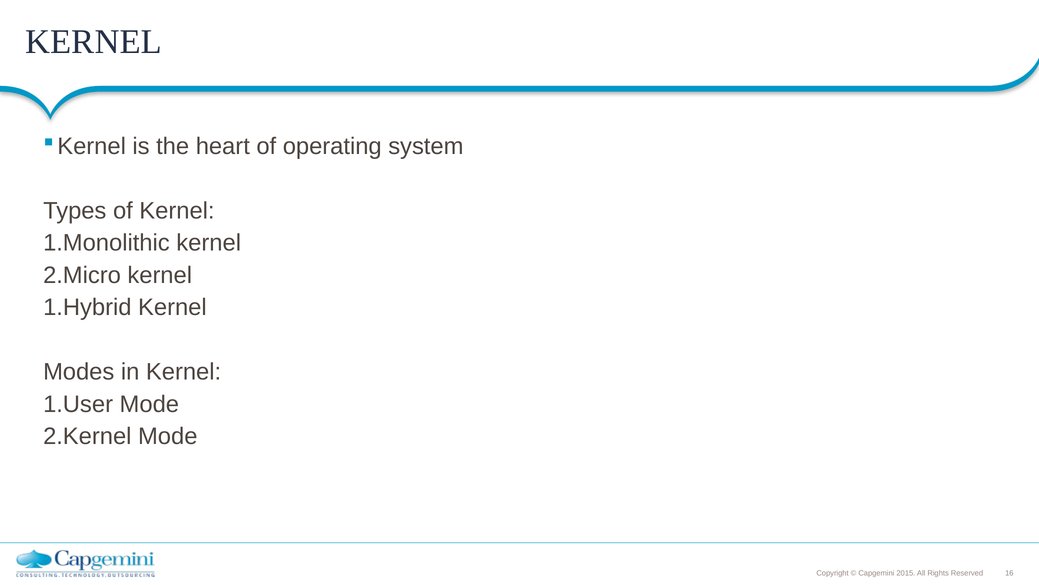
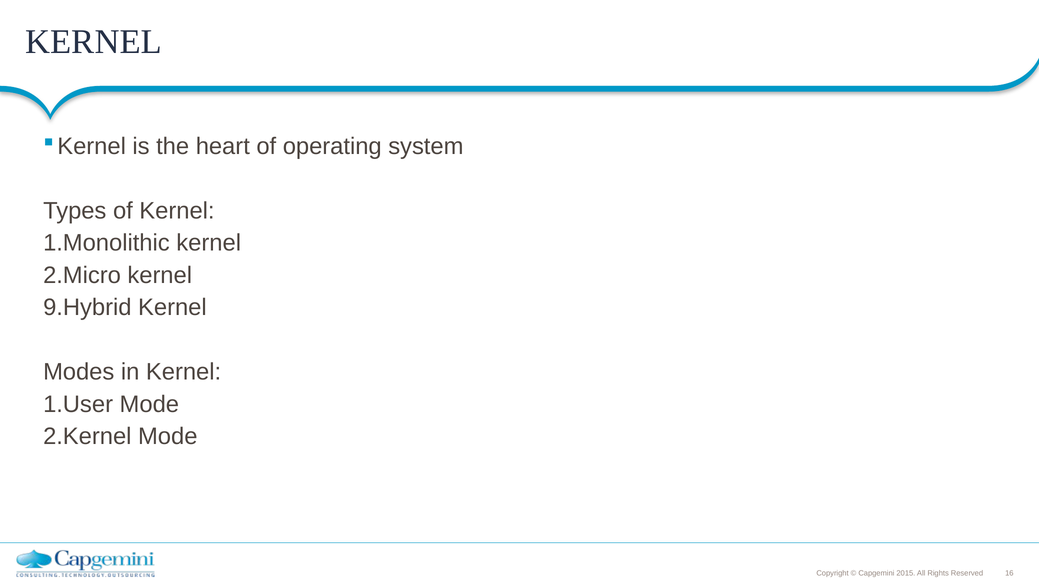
1.Hybrid: 1.Hybrid -> 9.Hybrid
